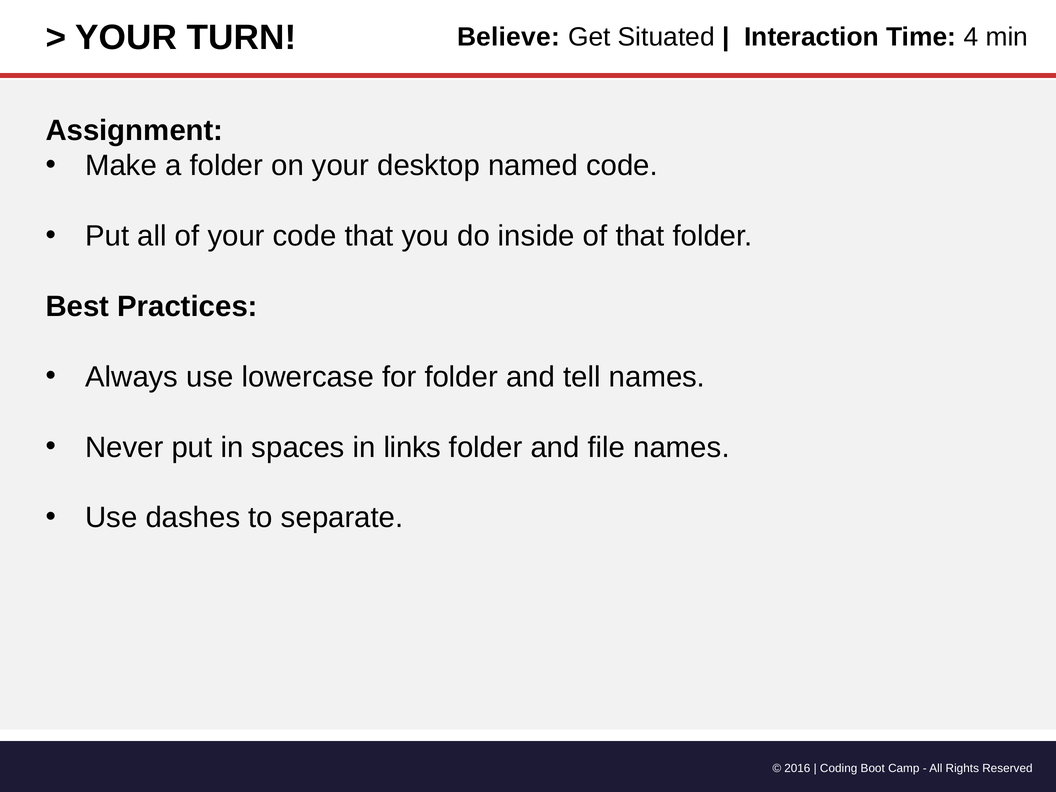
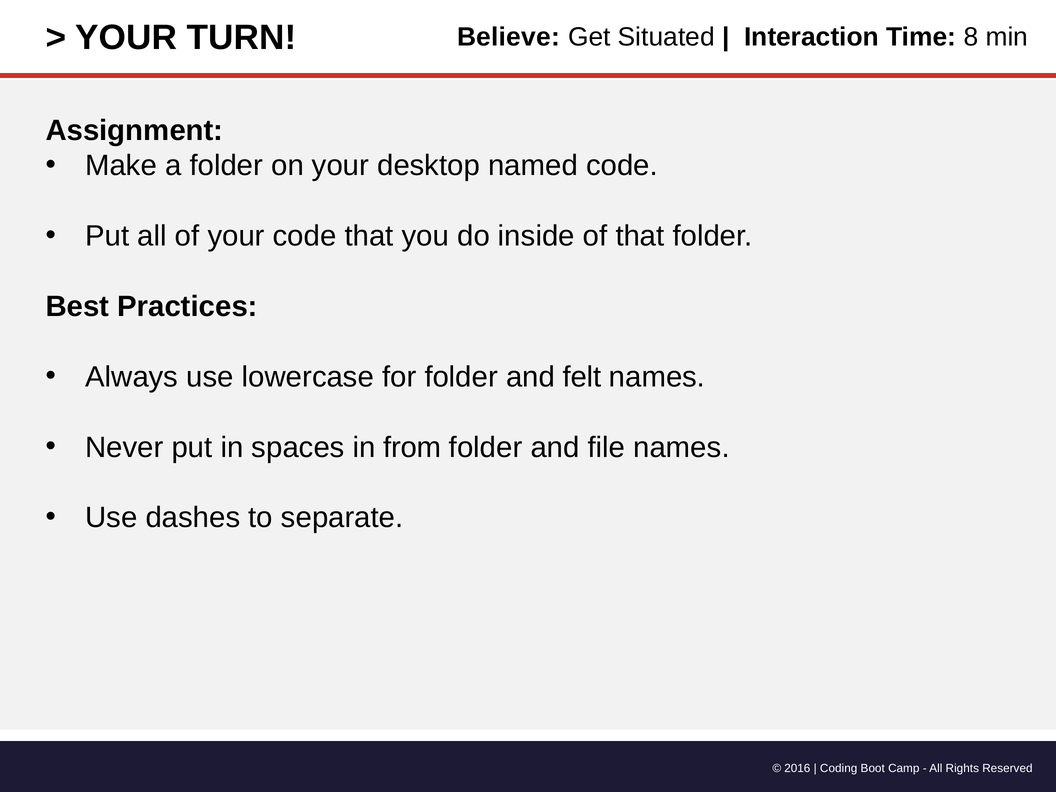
4: 4 -> 8
tell: tell -> felt
links: links -> from
